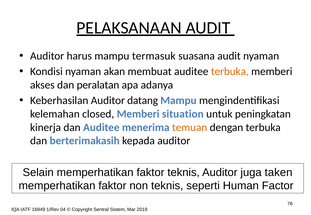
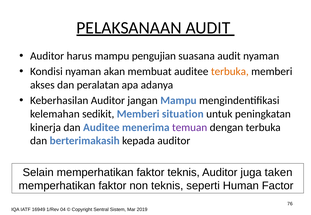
termasuk: termasuk -> pengujian
datang: datang -> jangan
closed: closed -> sedikit
temuan colour: orange -> purple
